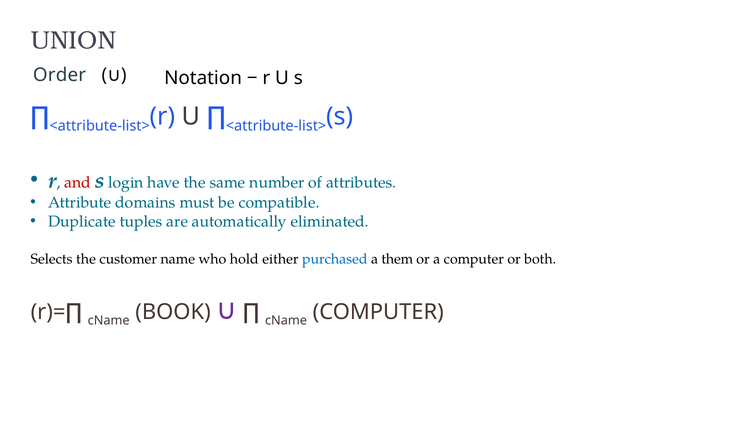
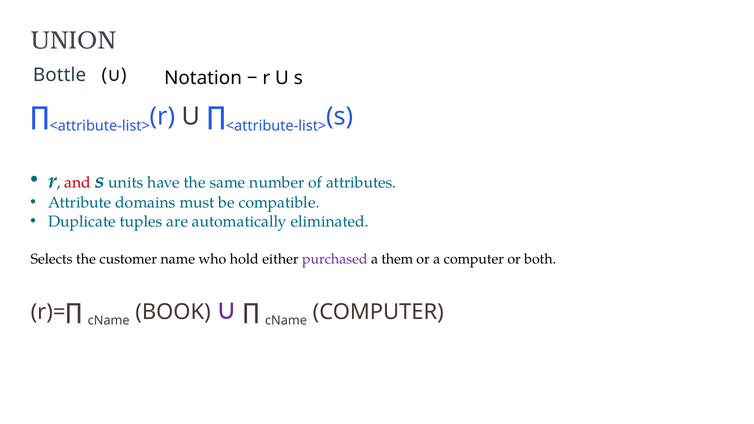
Order: Order -> Bottle
login: login -> units
purchased colour: blue -> purple
